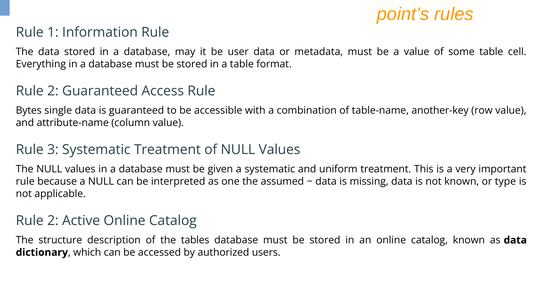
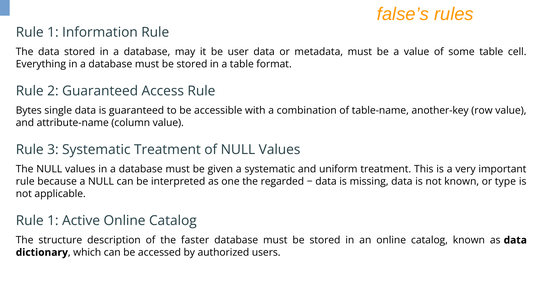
point’s: point’s -> false’s
assumed: assumed -> regarded
2 at (53, 221): 2 -> 1
tables: tables -> faster
